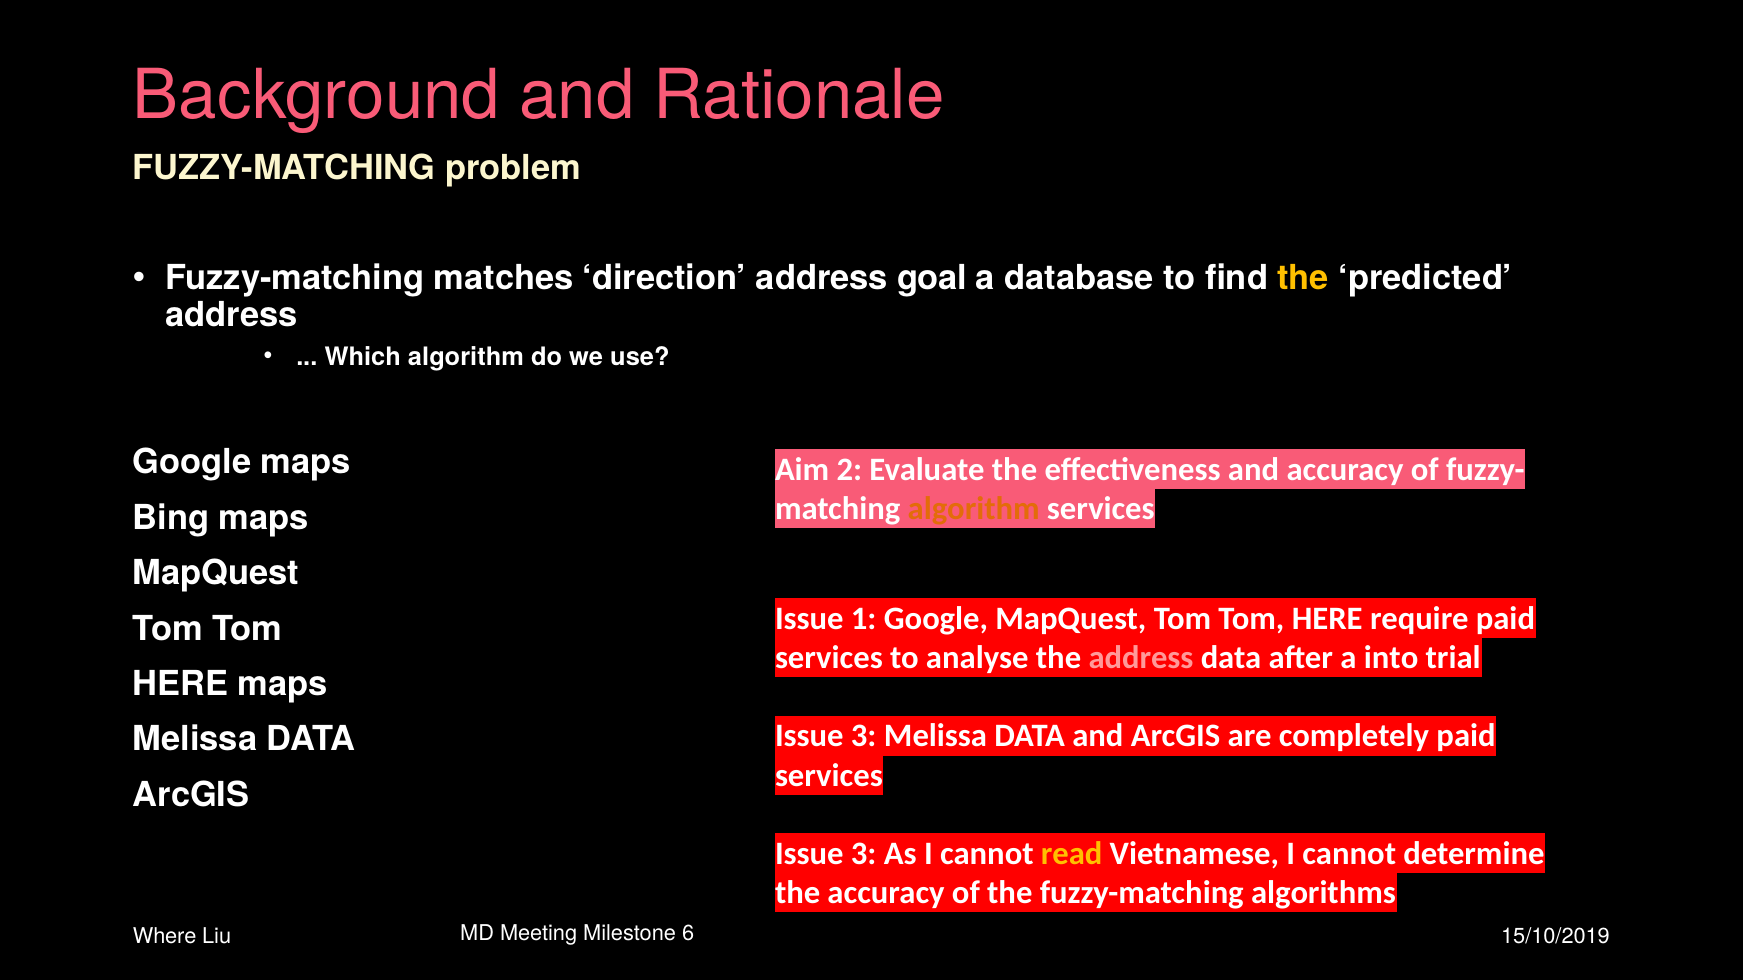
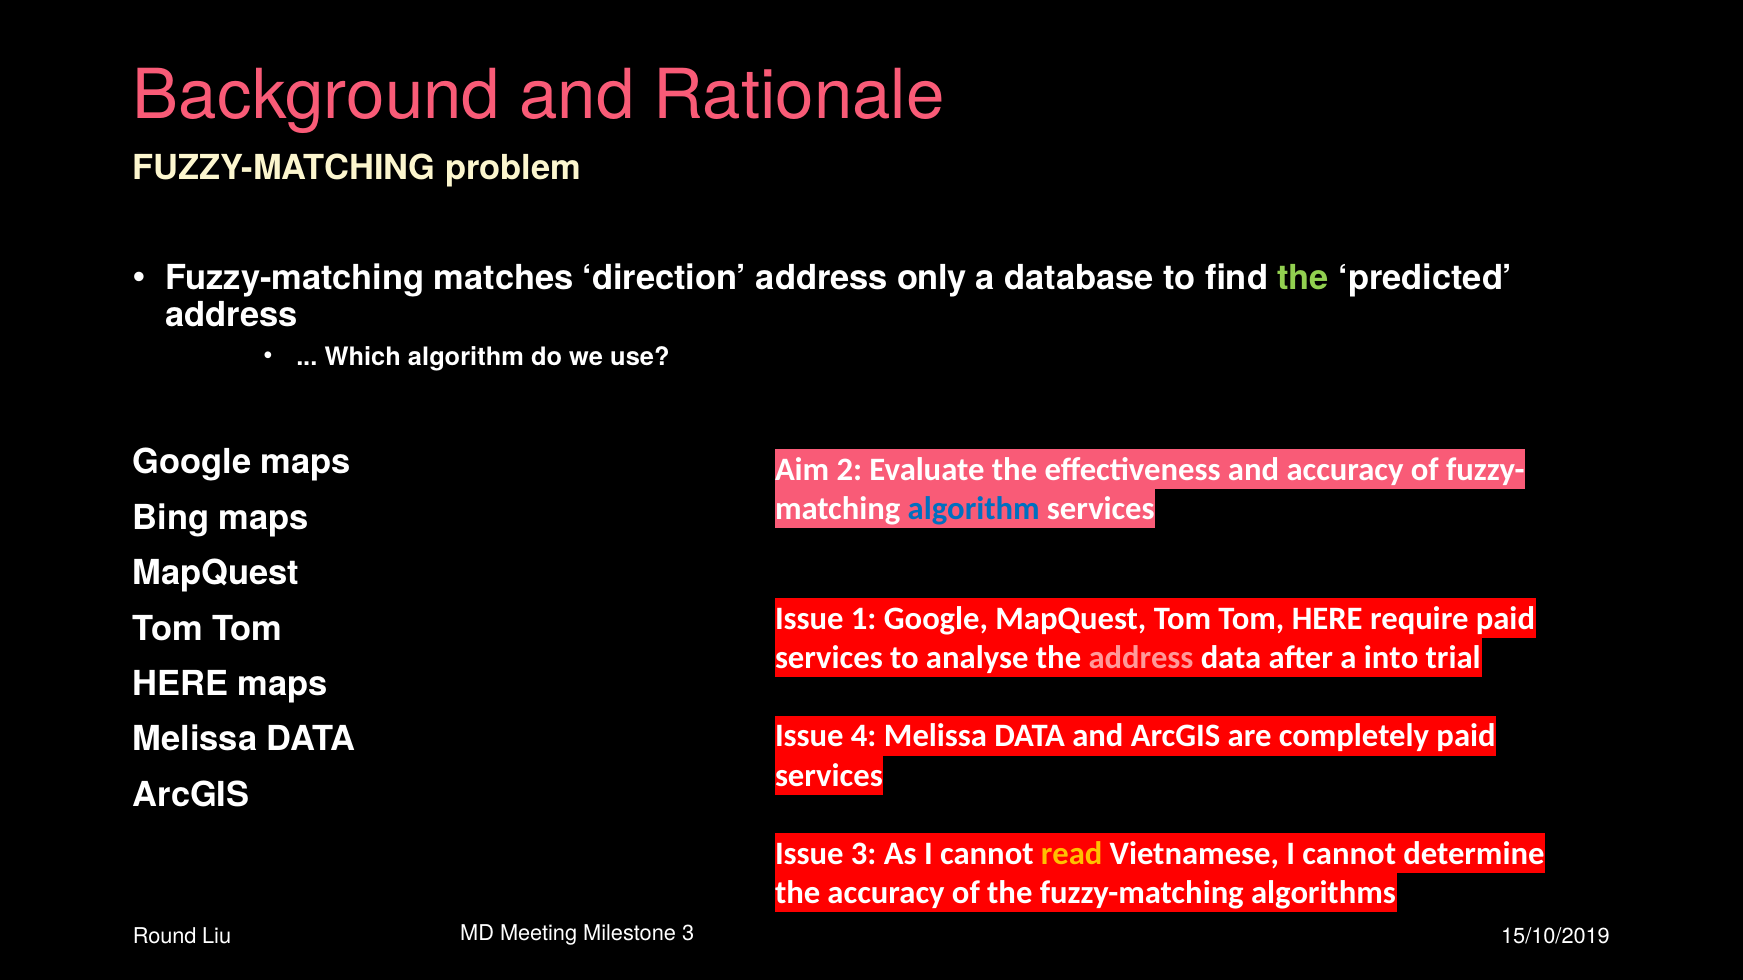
goal: goal -> only
the at (1303, 278) colour: yellow -> light green
algorithm at (974, 509) colour: orange -> blue
3 at (864, 736): 3 -> 4
Milestone 6: 6 -> 3
Where: Where -> Round
